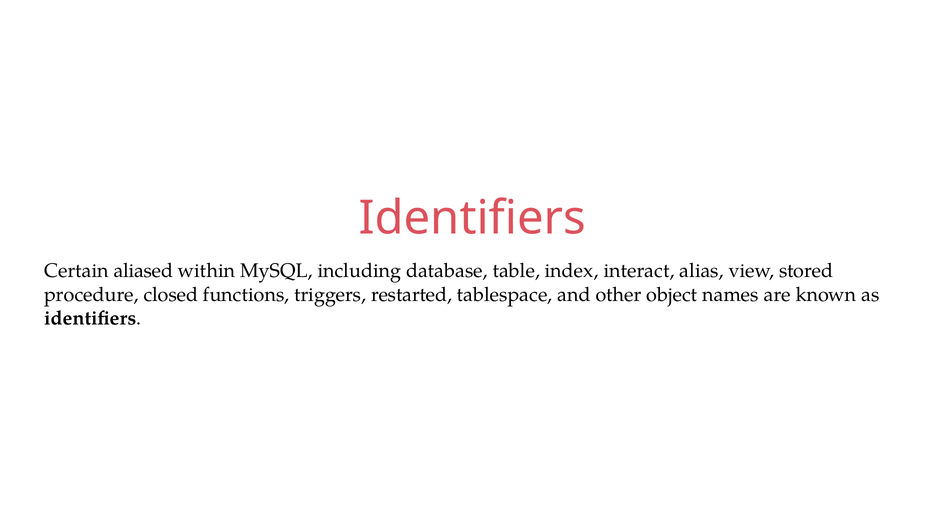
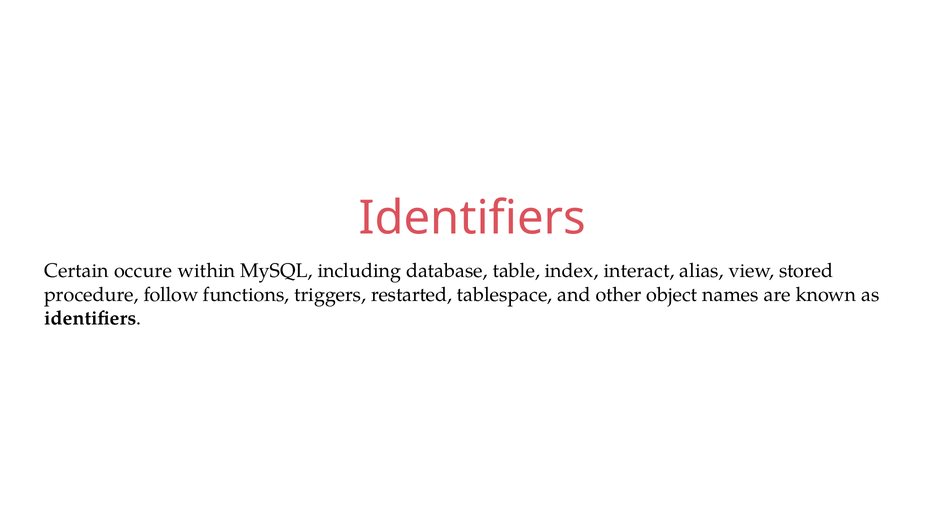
aliased: aliased -> occure
closed: closed -> follow
